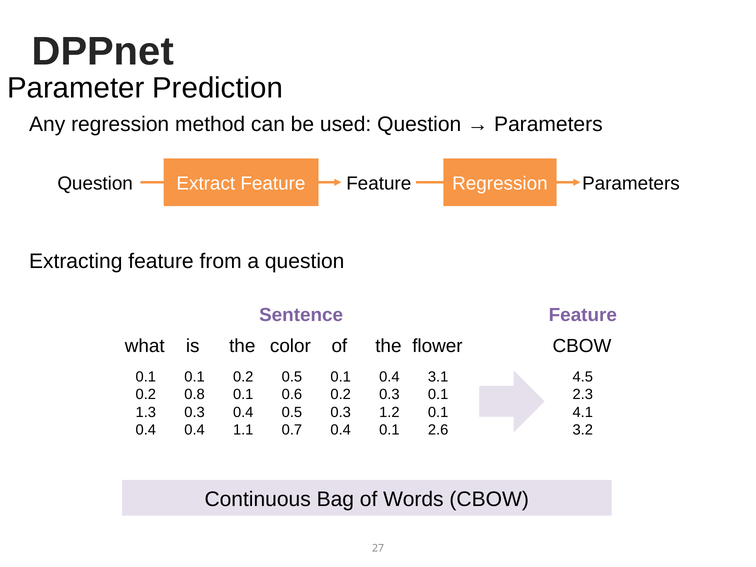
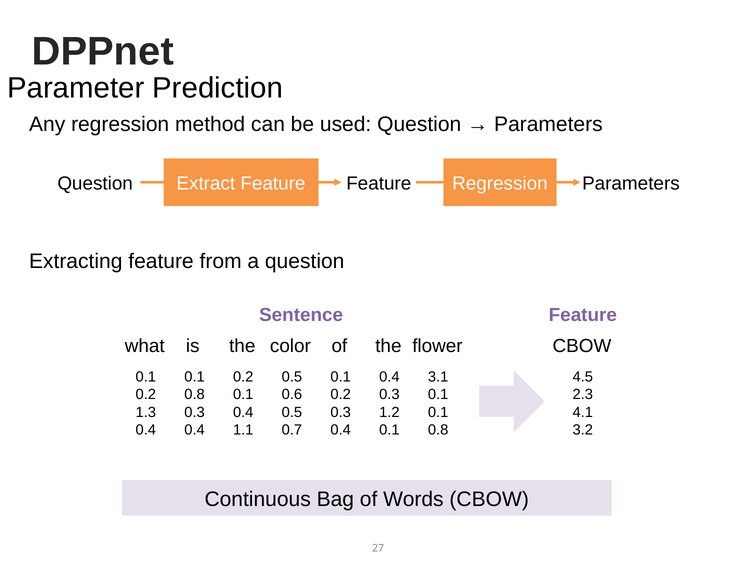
2.6 at (438, 430): 2.6 -> 0.8
